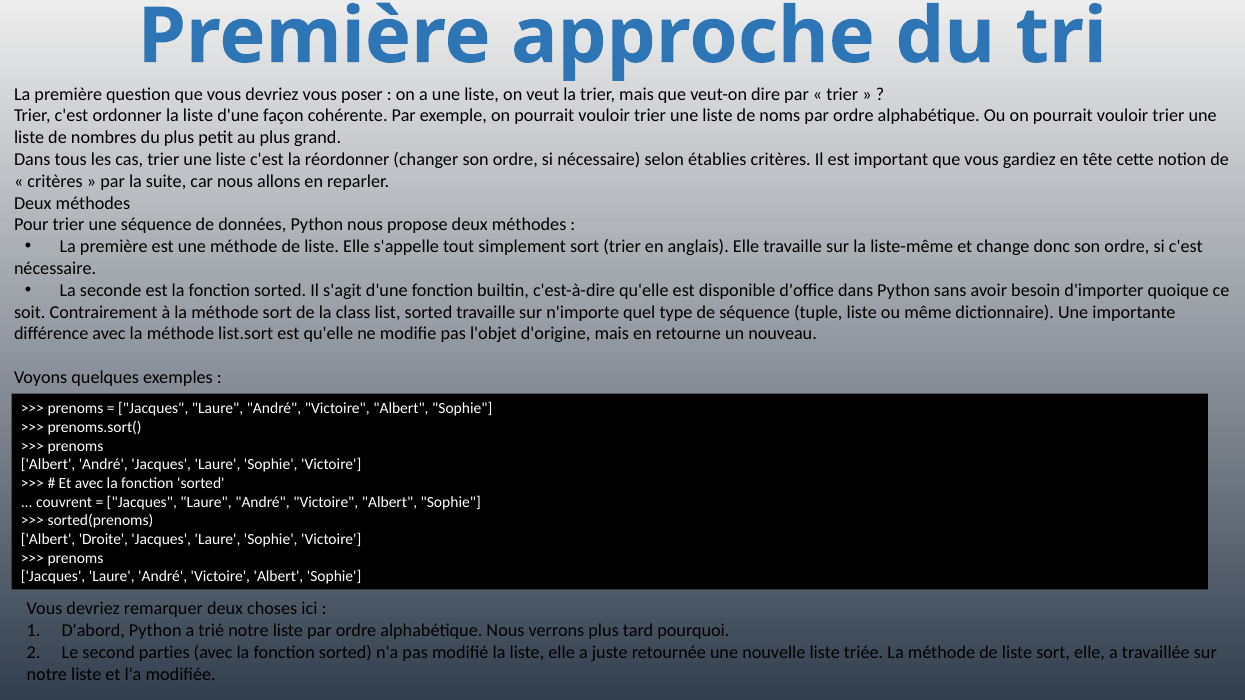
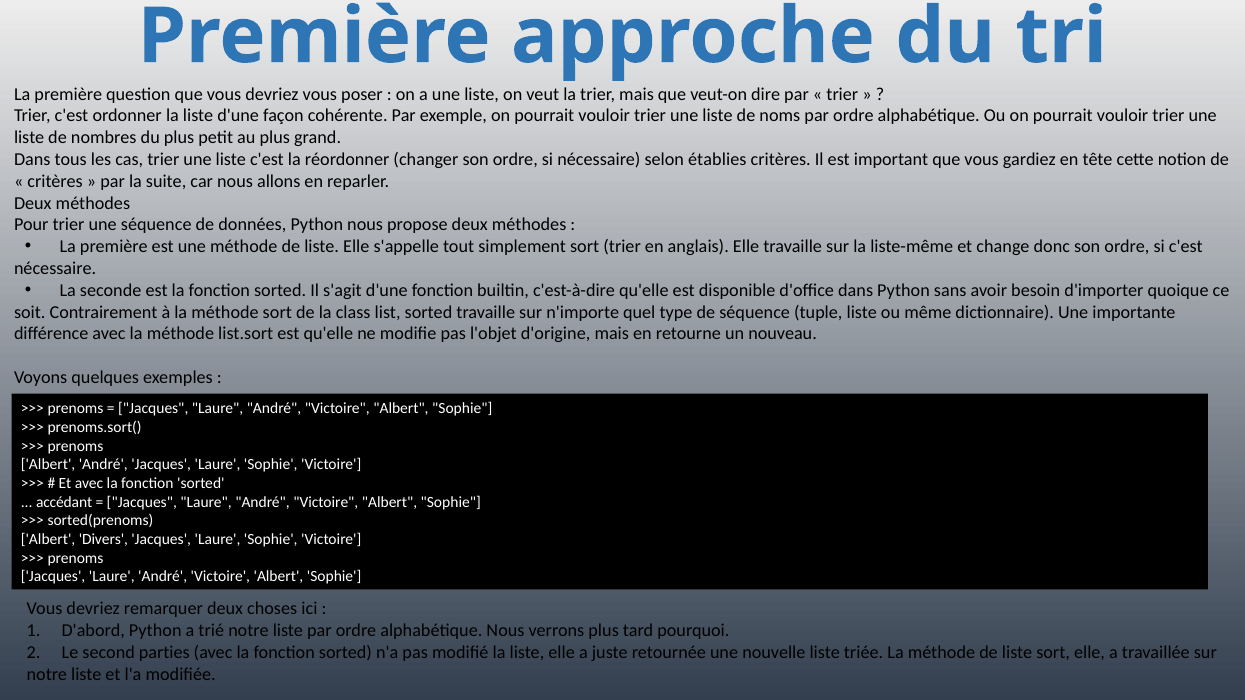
couvrent: couvrent -> accédant
Droite: Droite -> Divers
